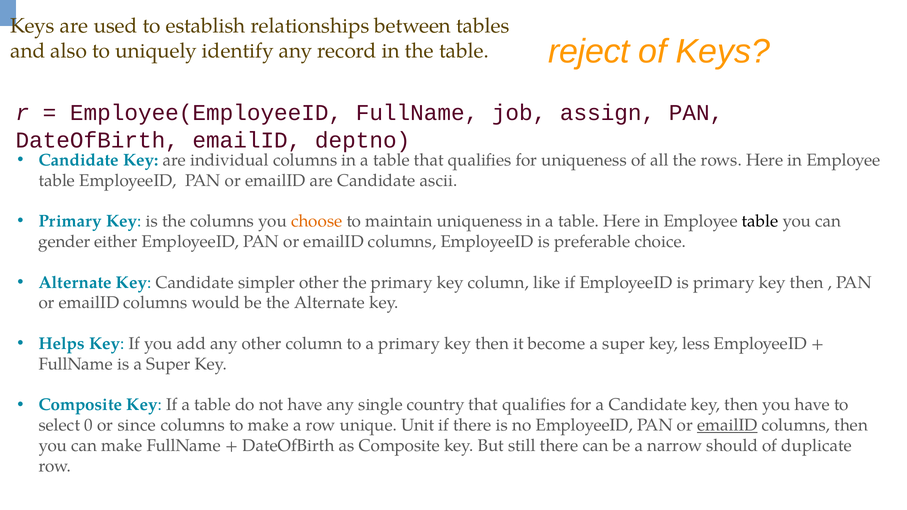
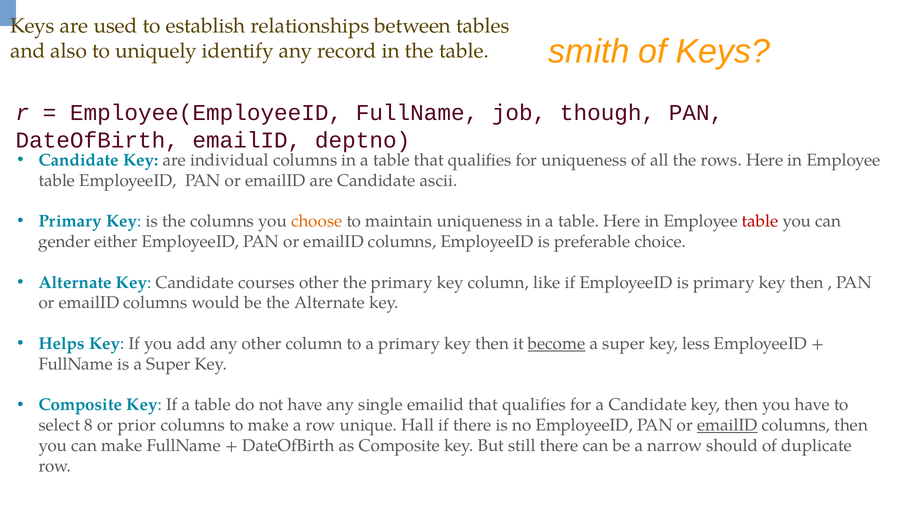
reject: reject -> smith
assign: assign -> though
table at (760, 221) colour: black -> red
simpler: simpler -> courses
become underline: none -> present
single country: country -> emailid
0: 0 -> 8
since: since -> prior
Unit: Unit -> Hall
